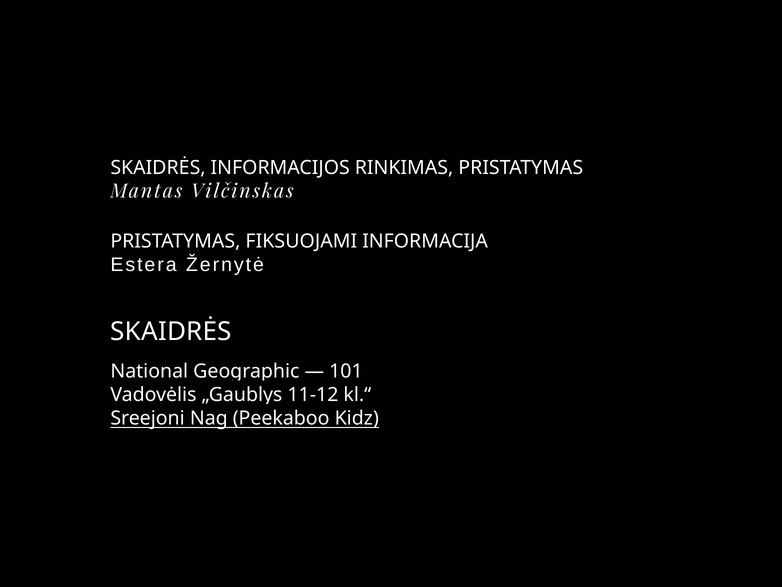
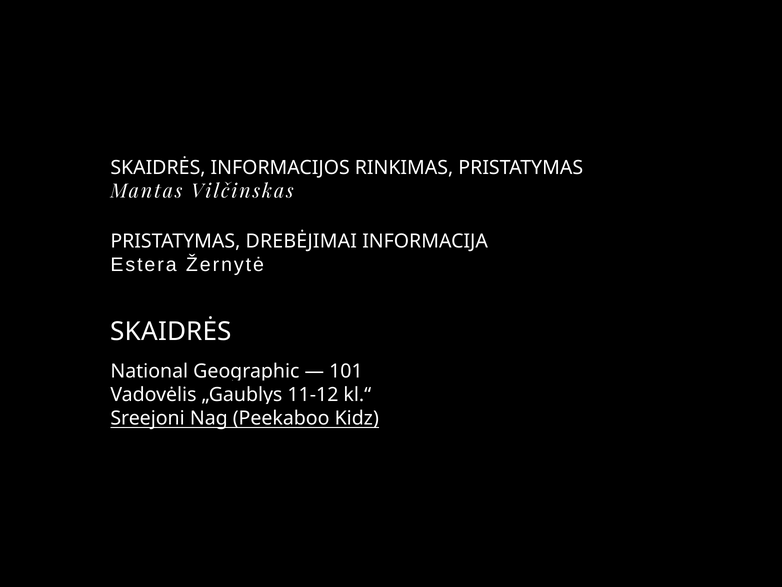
FIKSUOJAMI: FIKSUOJAMI -> DREBĖJIMAI
